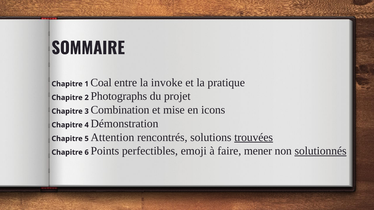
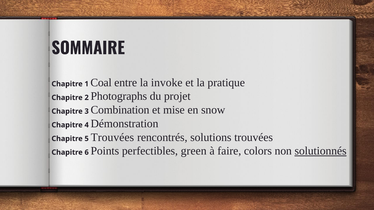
icons: icons -> snow
5 Attention: Attention -> Trouvées
trouvées at (254, 138) underline: present -> none
emoji: emoji -> green
mener: mener -> colors
